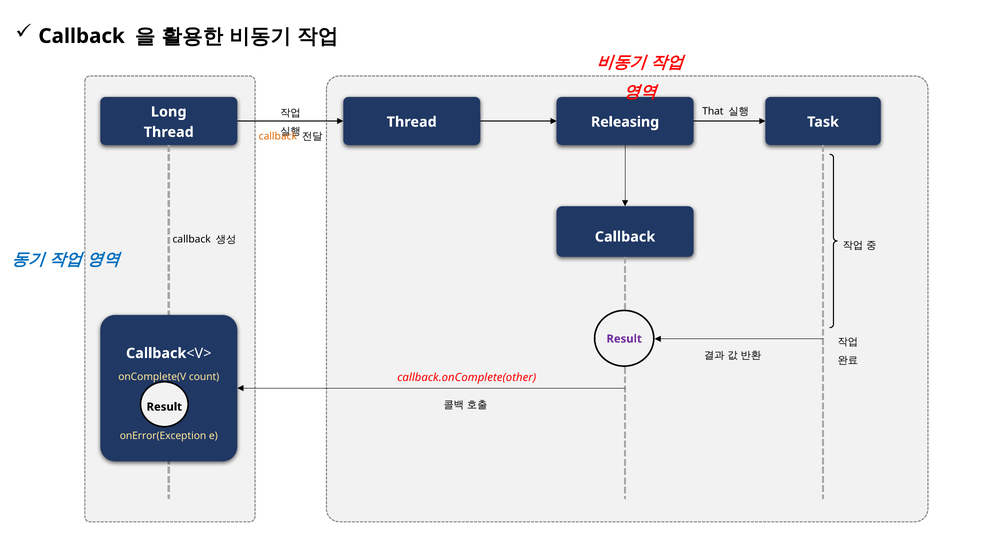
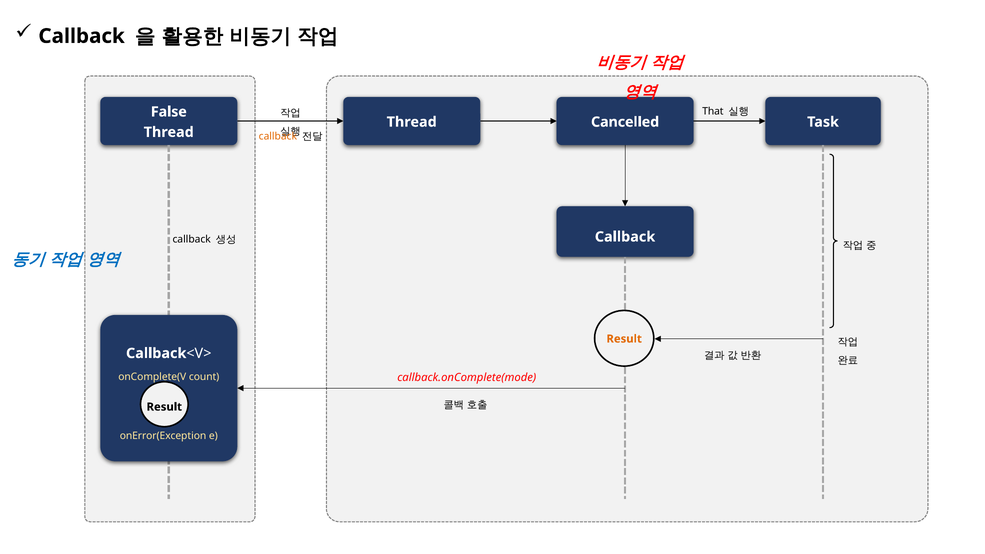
Long: Long -> False
Releasing: Releasing -> Cancelled
Result at (624, 339) colour: purple -> orange
callback.onComplete(other: callback.onComplete(other -> callback.onComplete(mode
